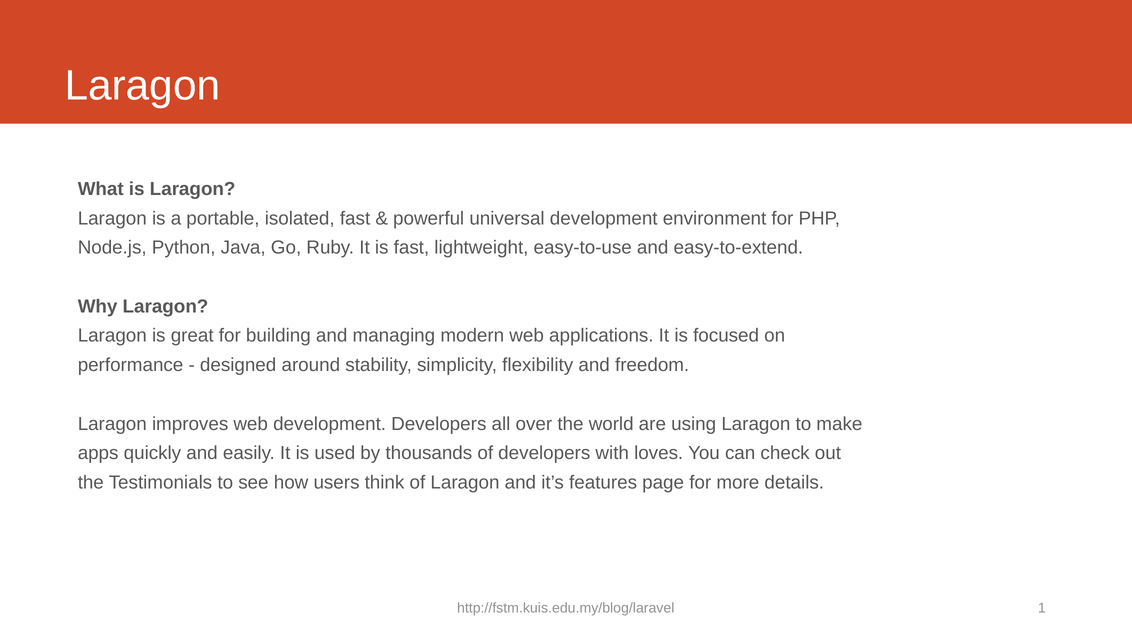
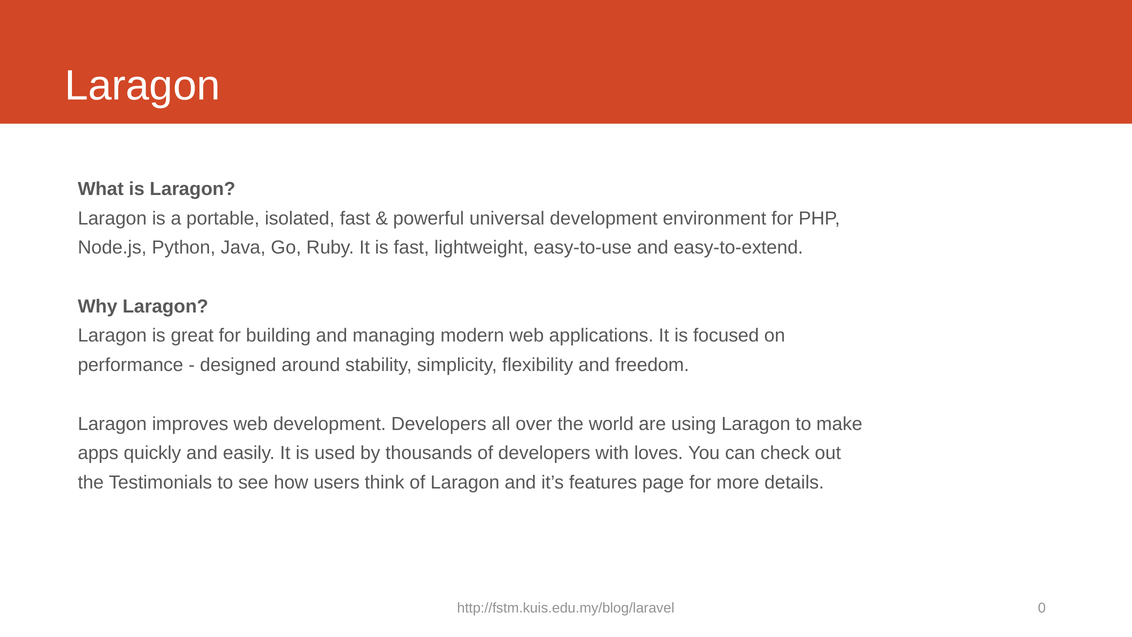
1: 1 -> 0
